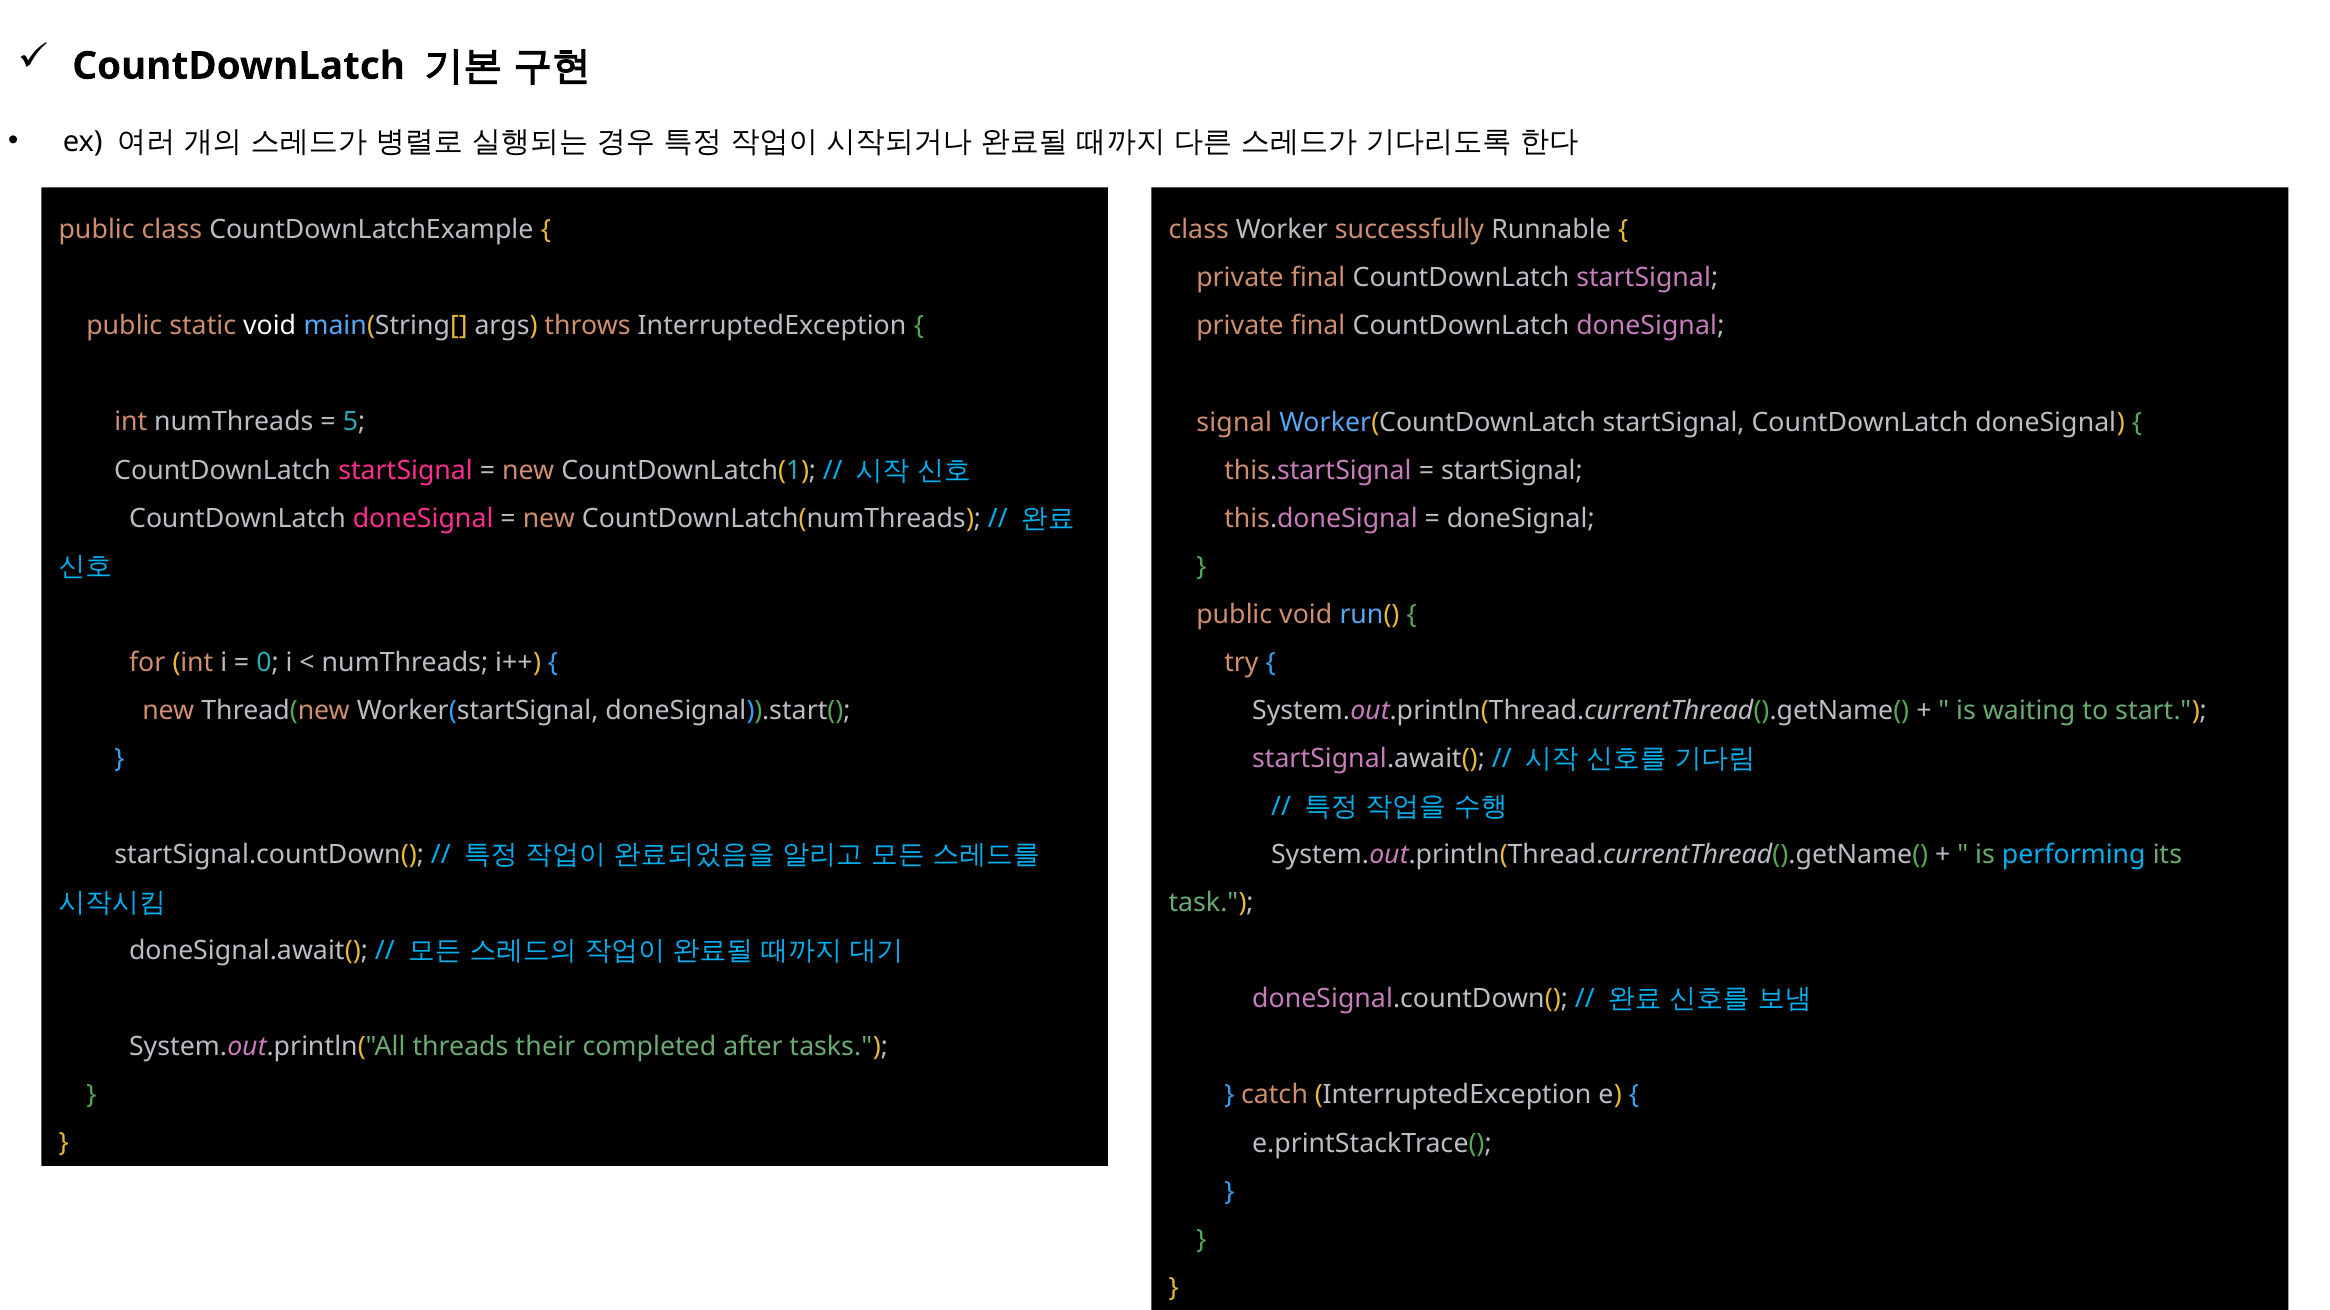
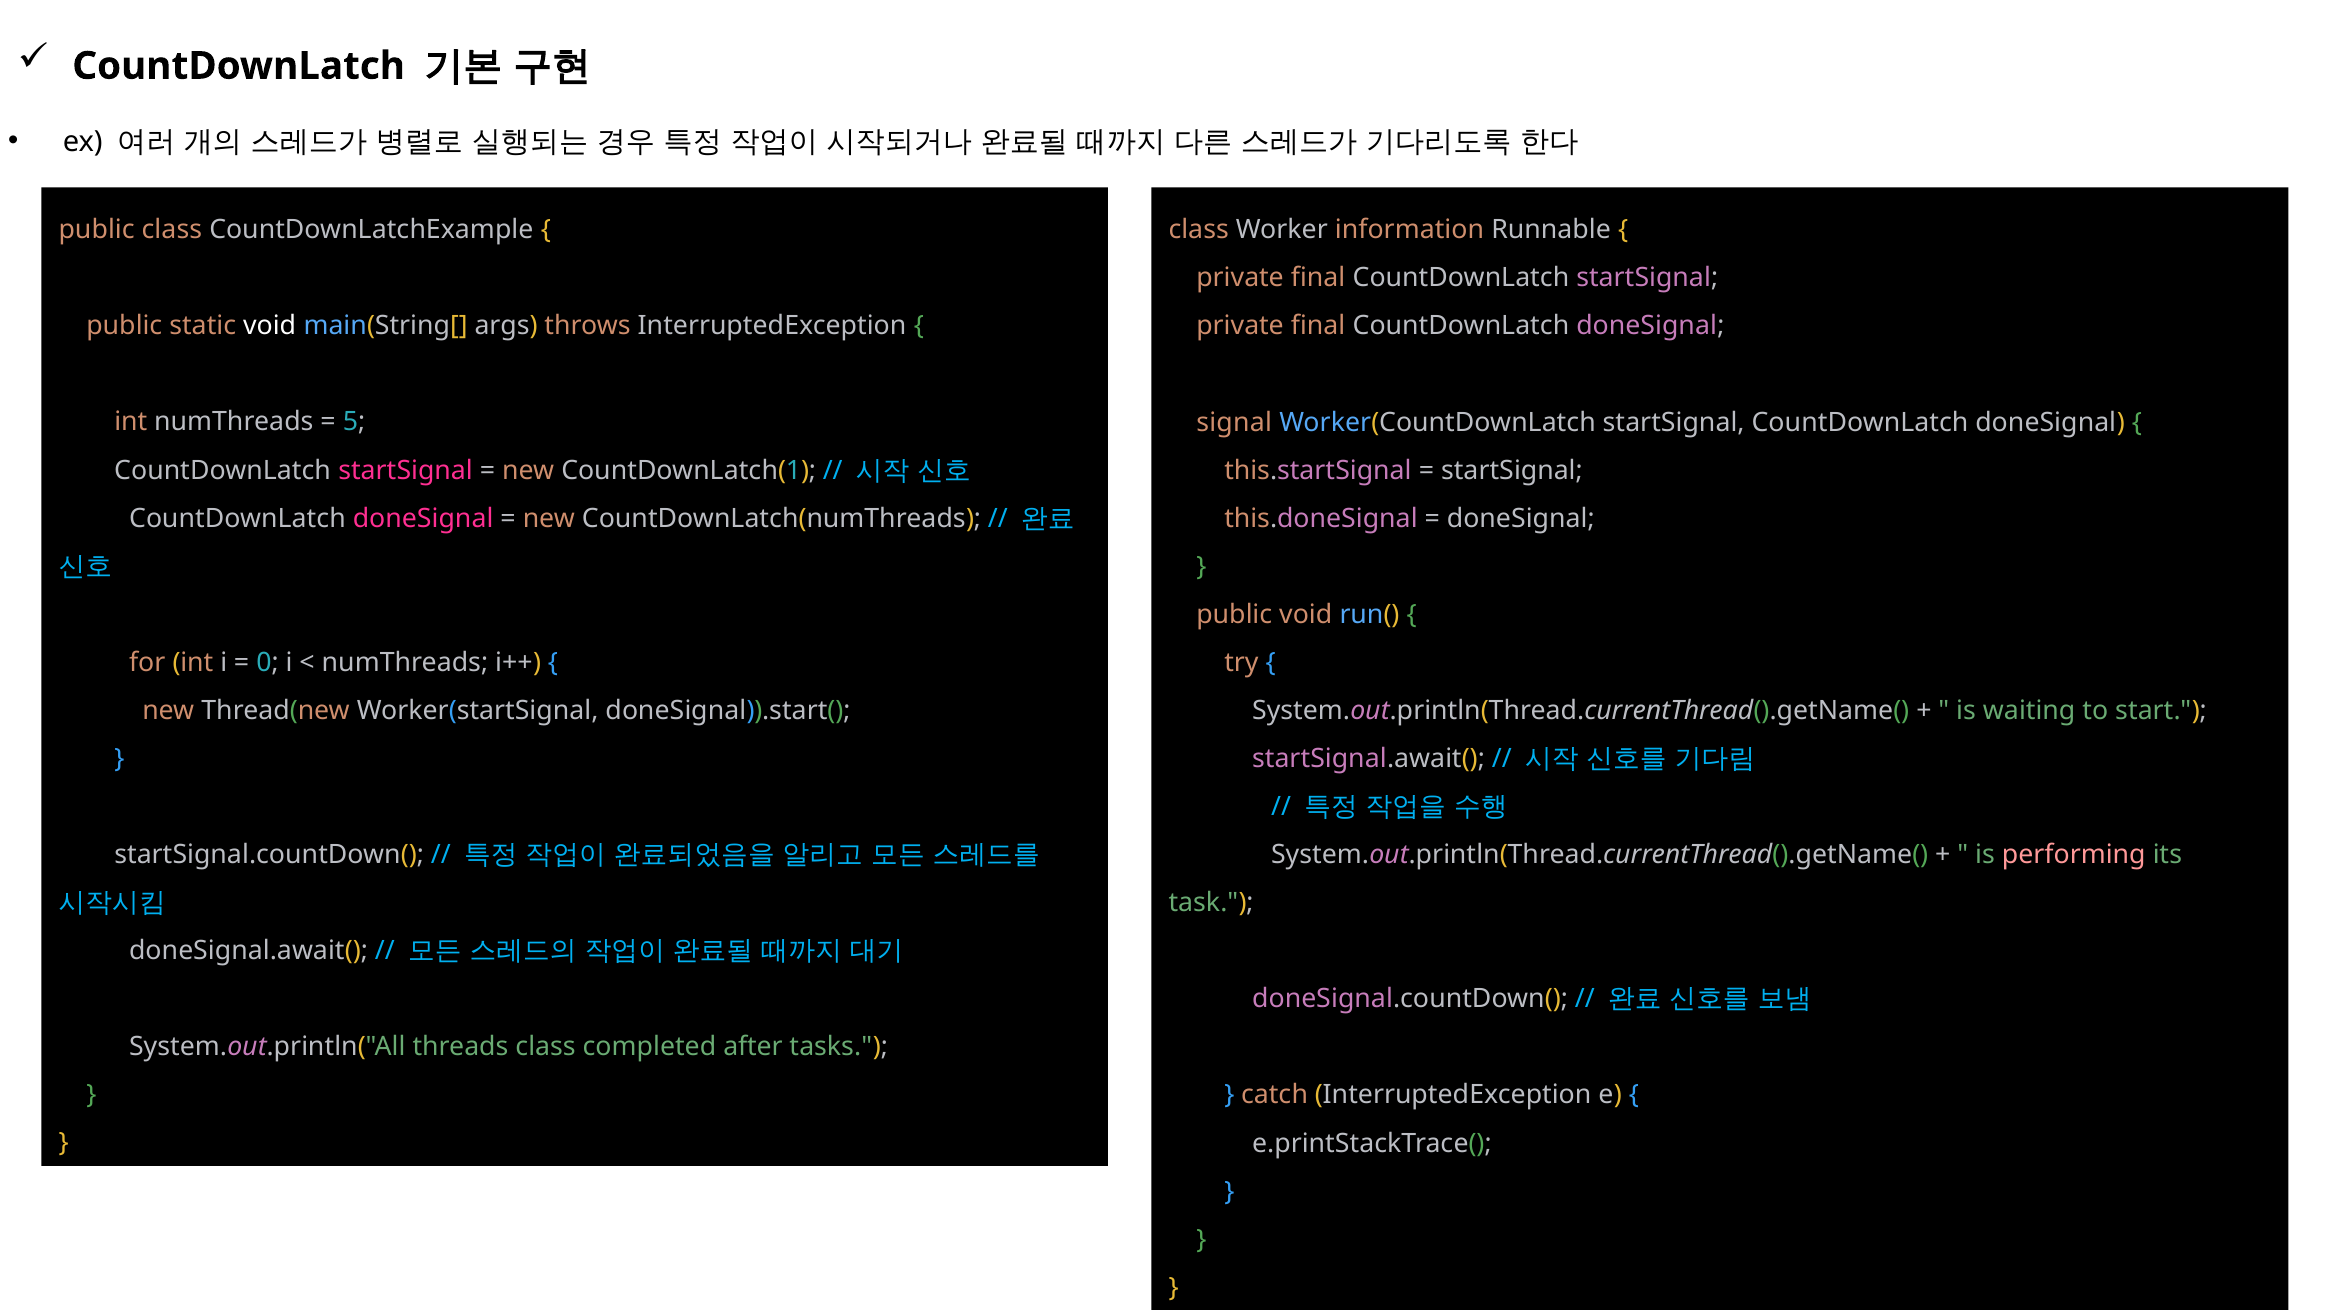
successfully: successfully -> information
performing colour: light blue -> pink
threads their: their -> class
